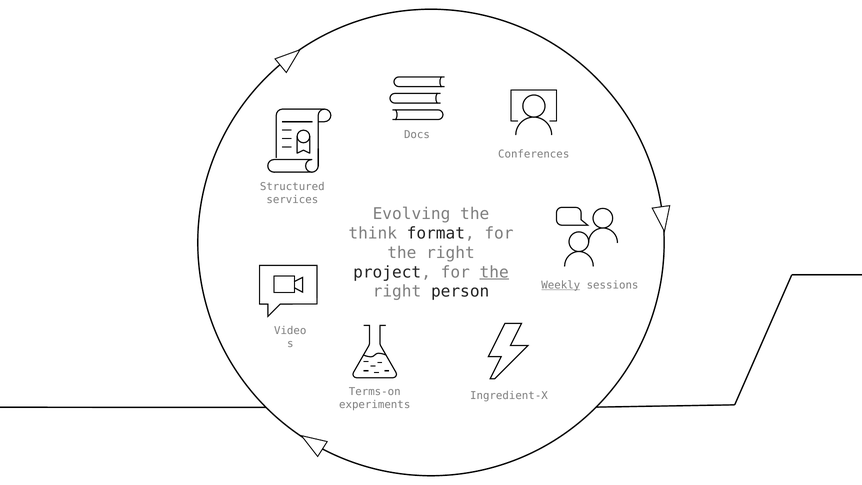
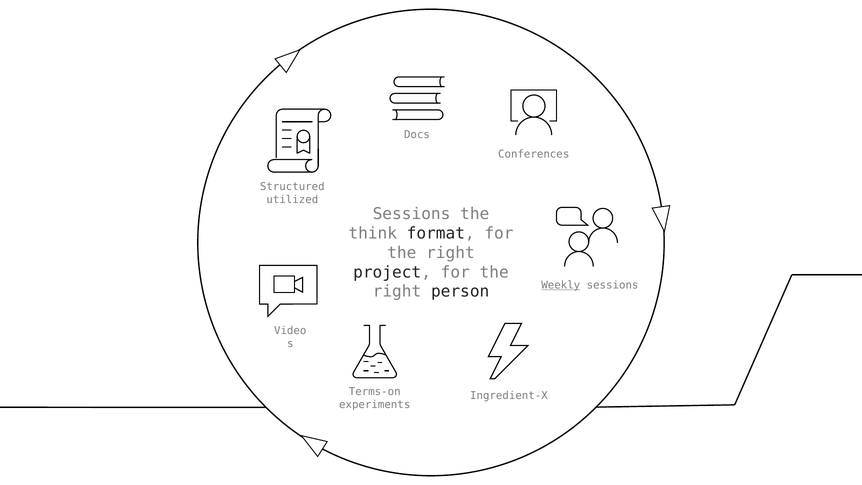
services: services -> utilized
Evolving at (412, 214): Evolving -> Sessions
the at (494, 272) underline: present -> none
